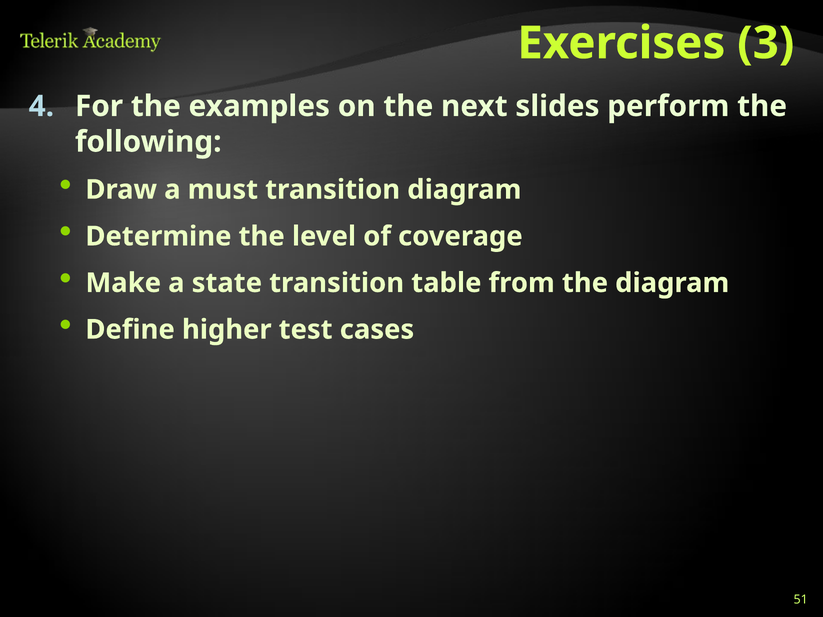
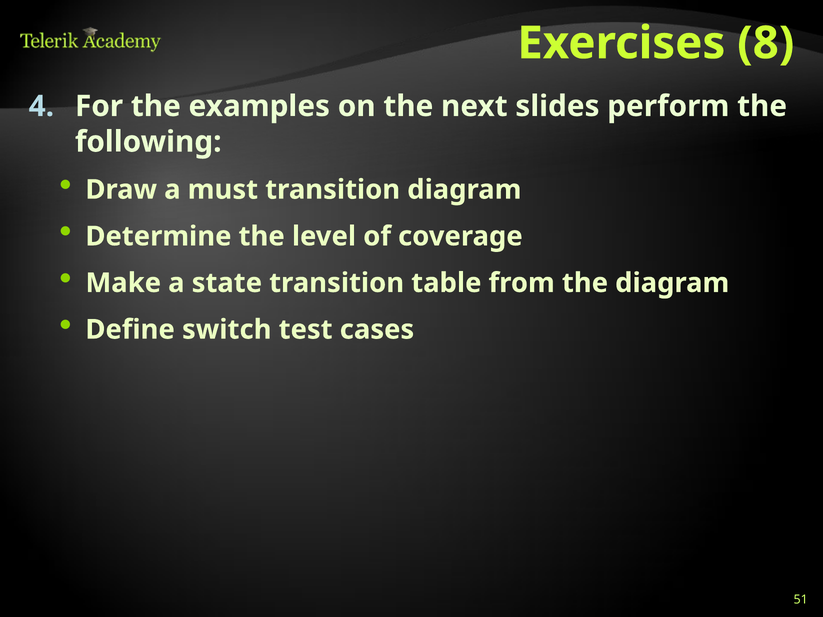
3: 3 -> 8
higher: higher -> switch
